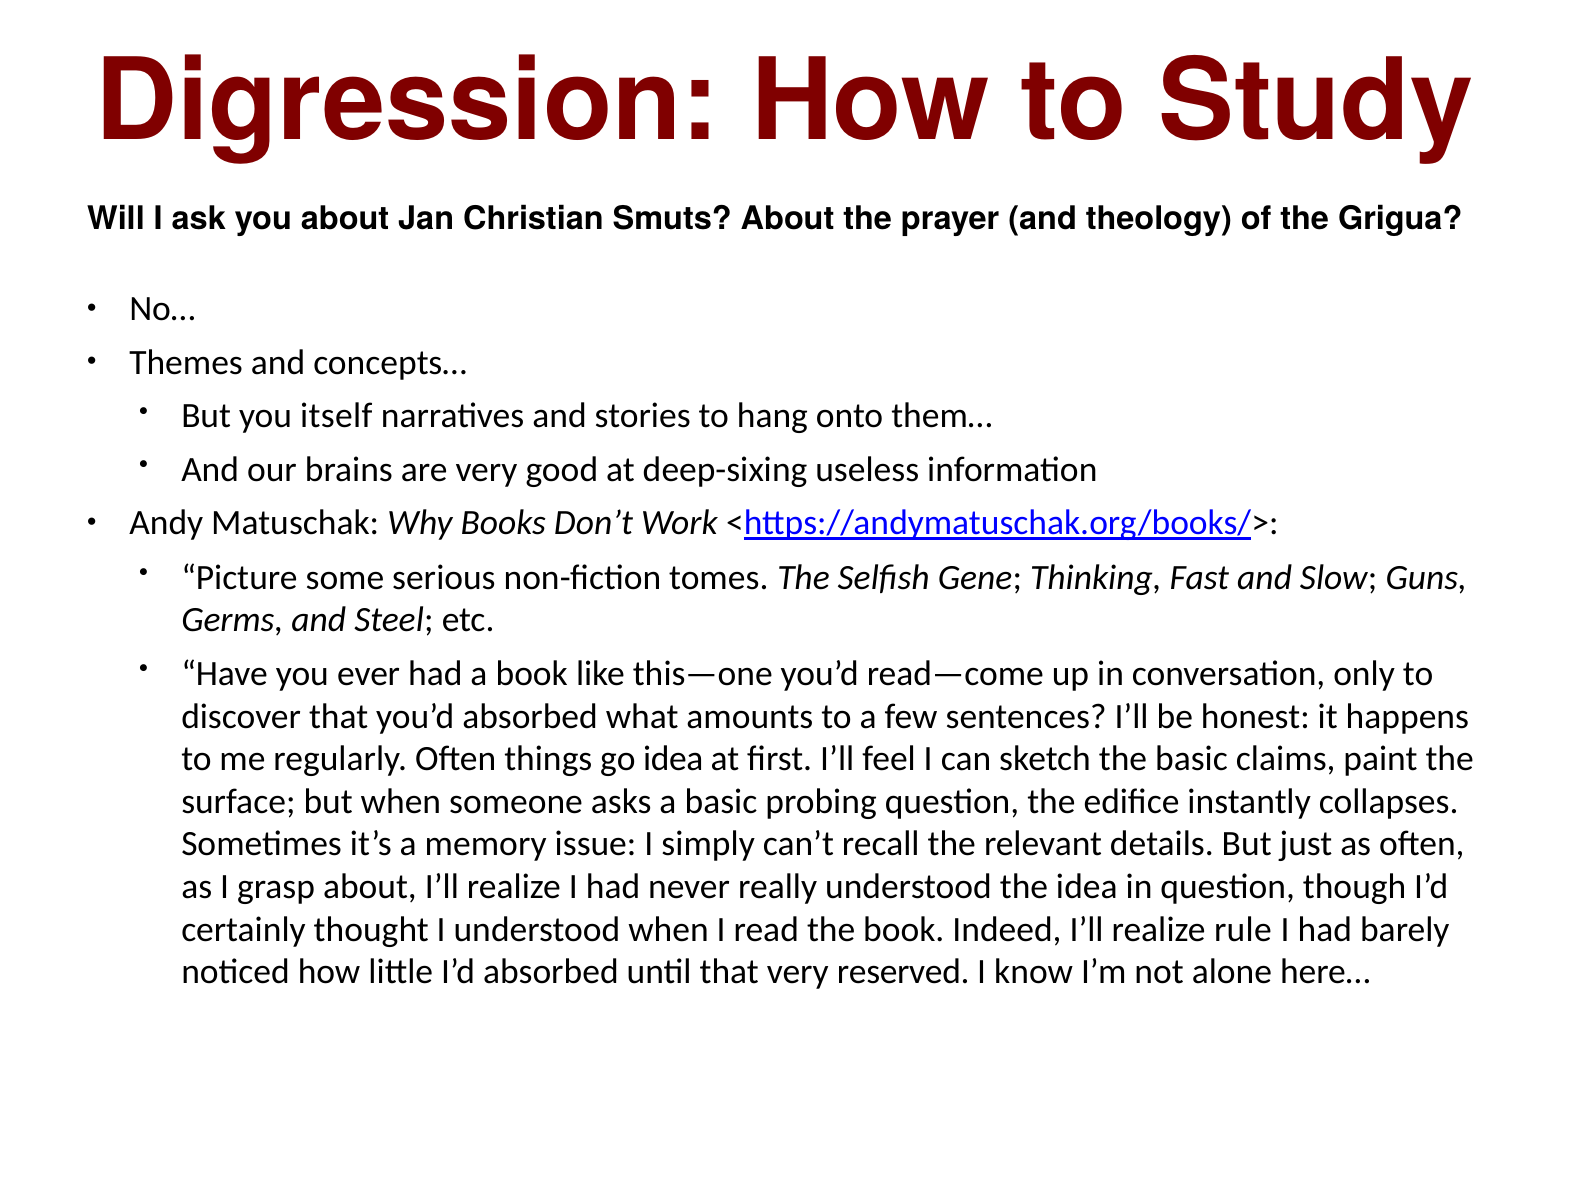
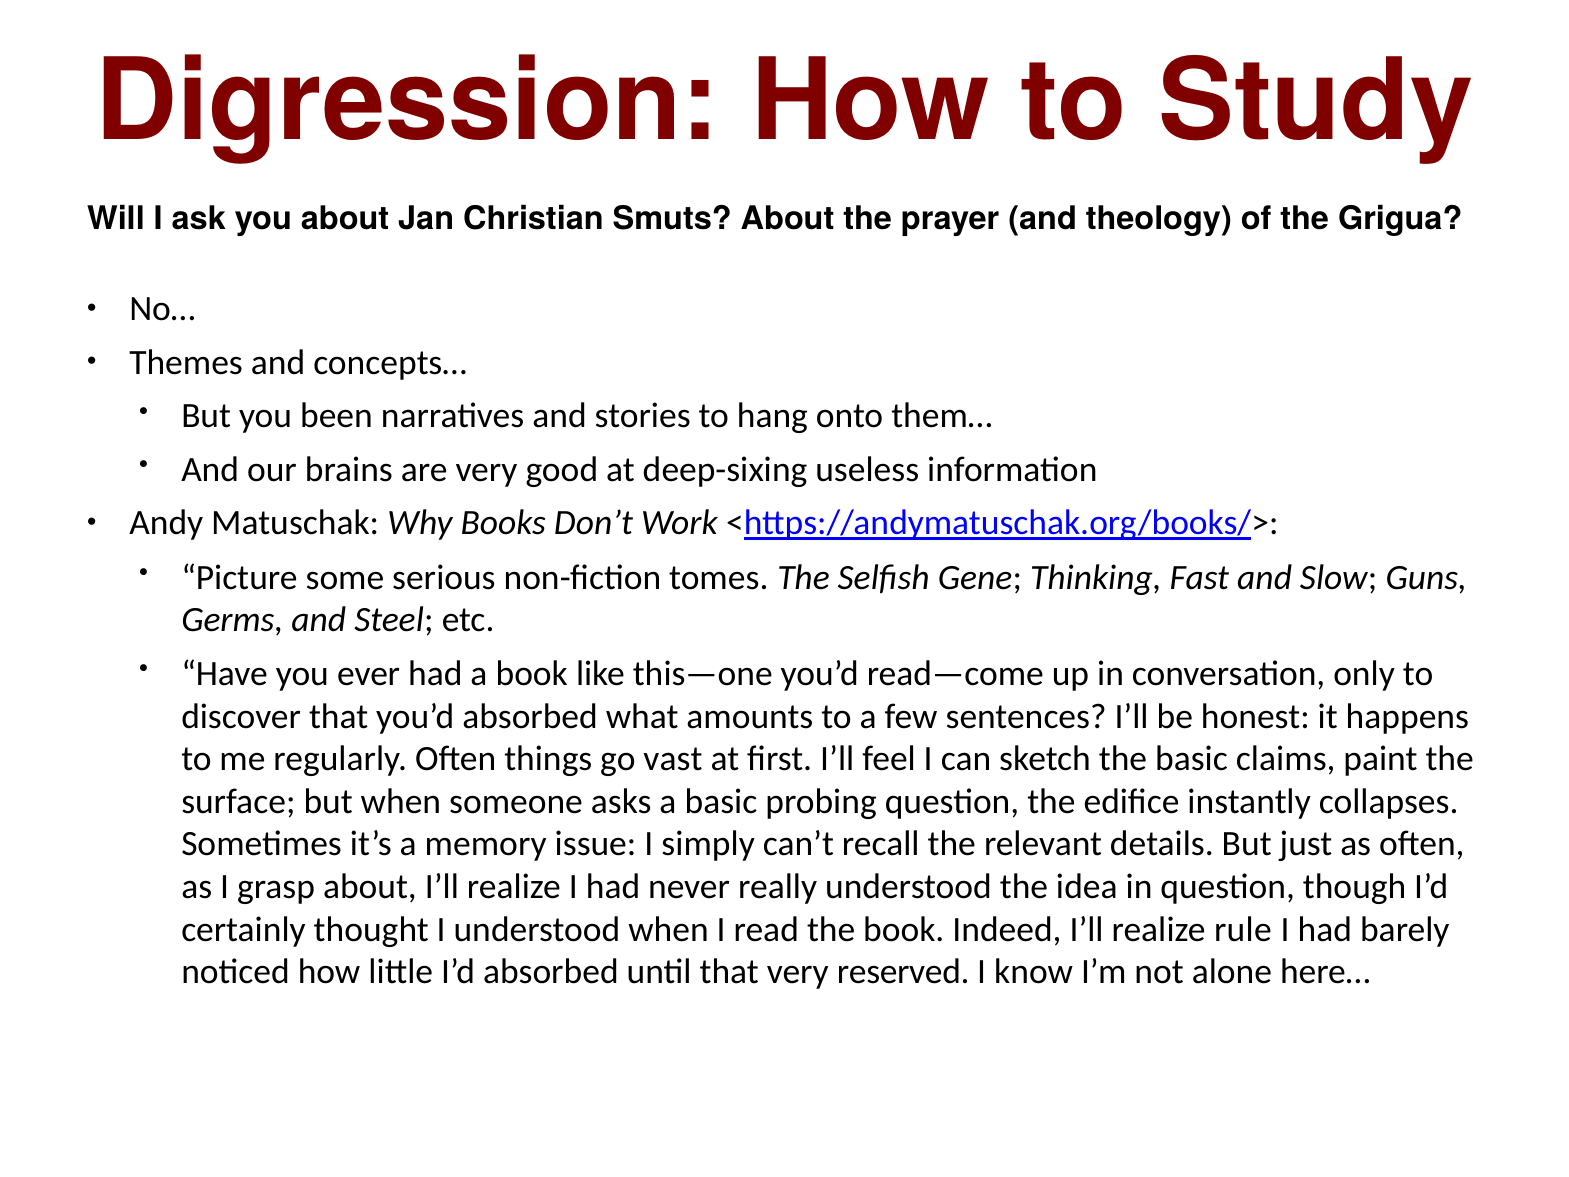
itself: itself -> been
go idea: idea -> vast
